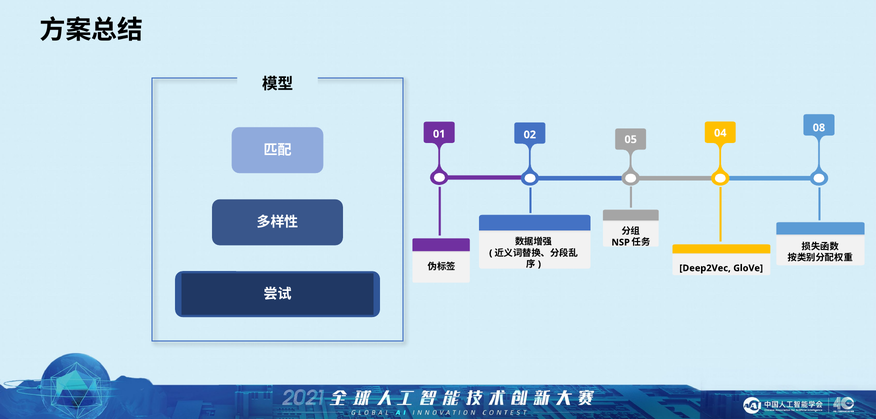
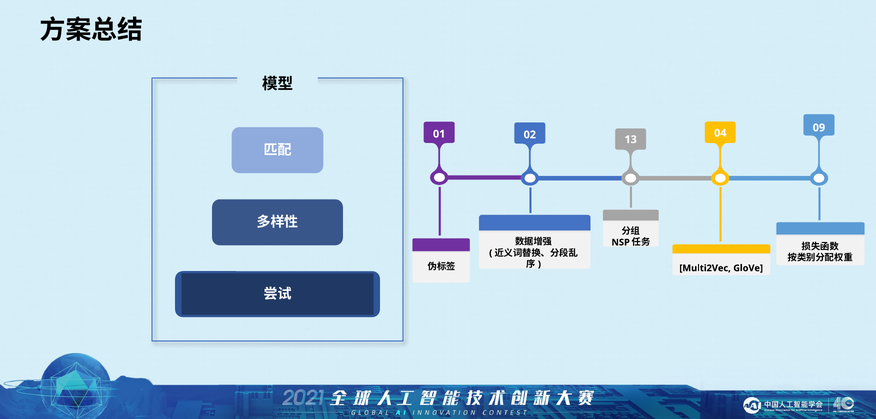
08: 08 -> 09
05: 05 -> 13
Deep2Vec: Deep2Vec -> Multi2Vec
